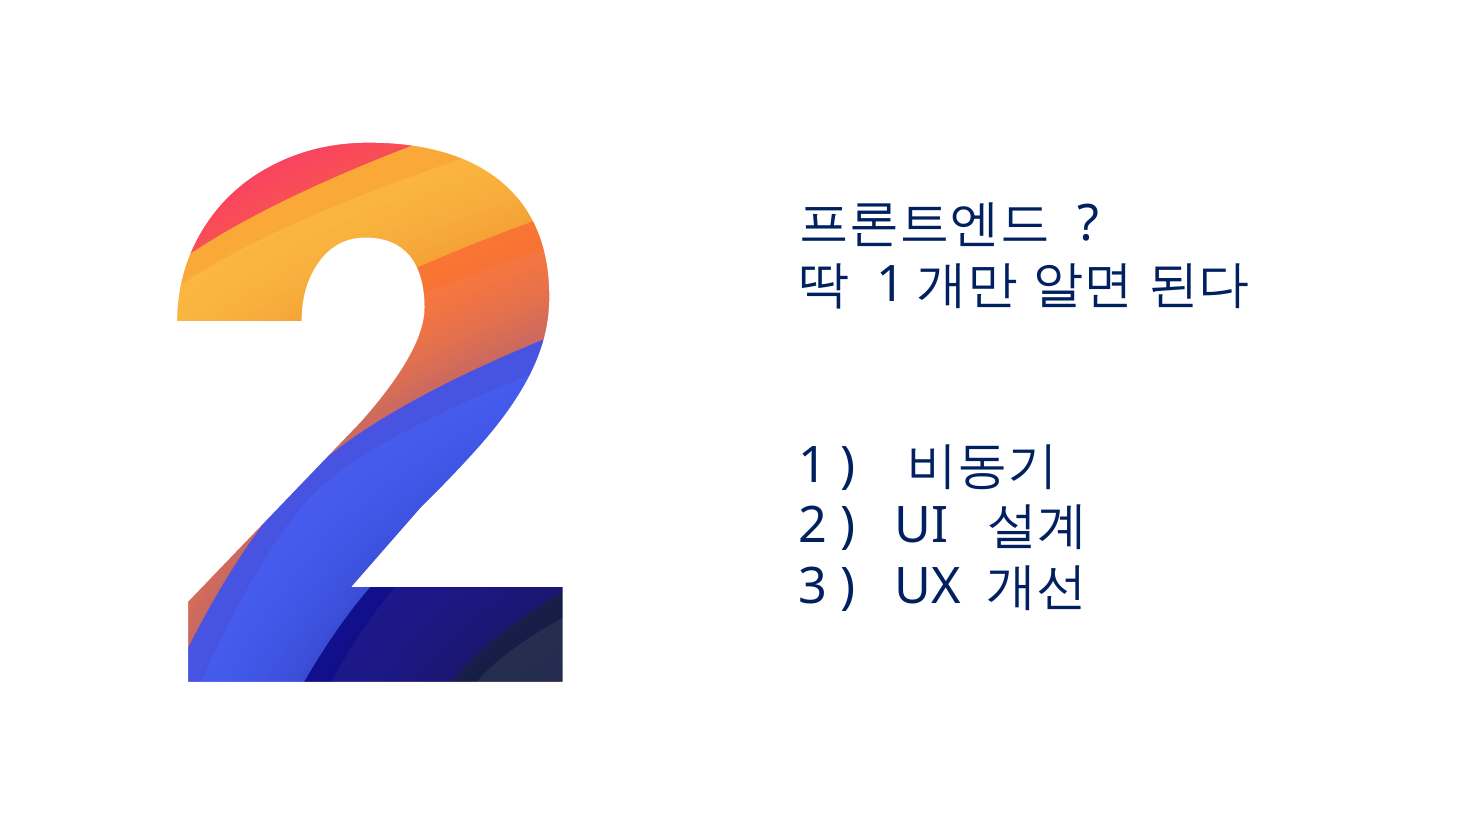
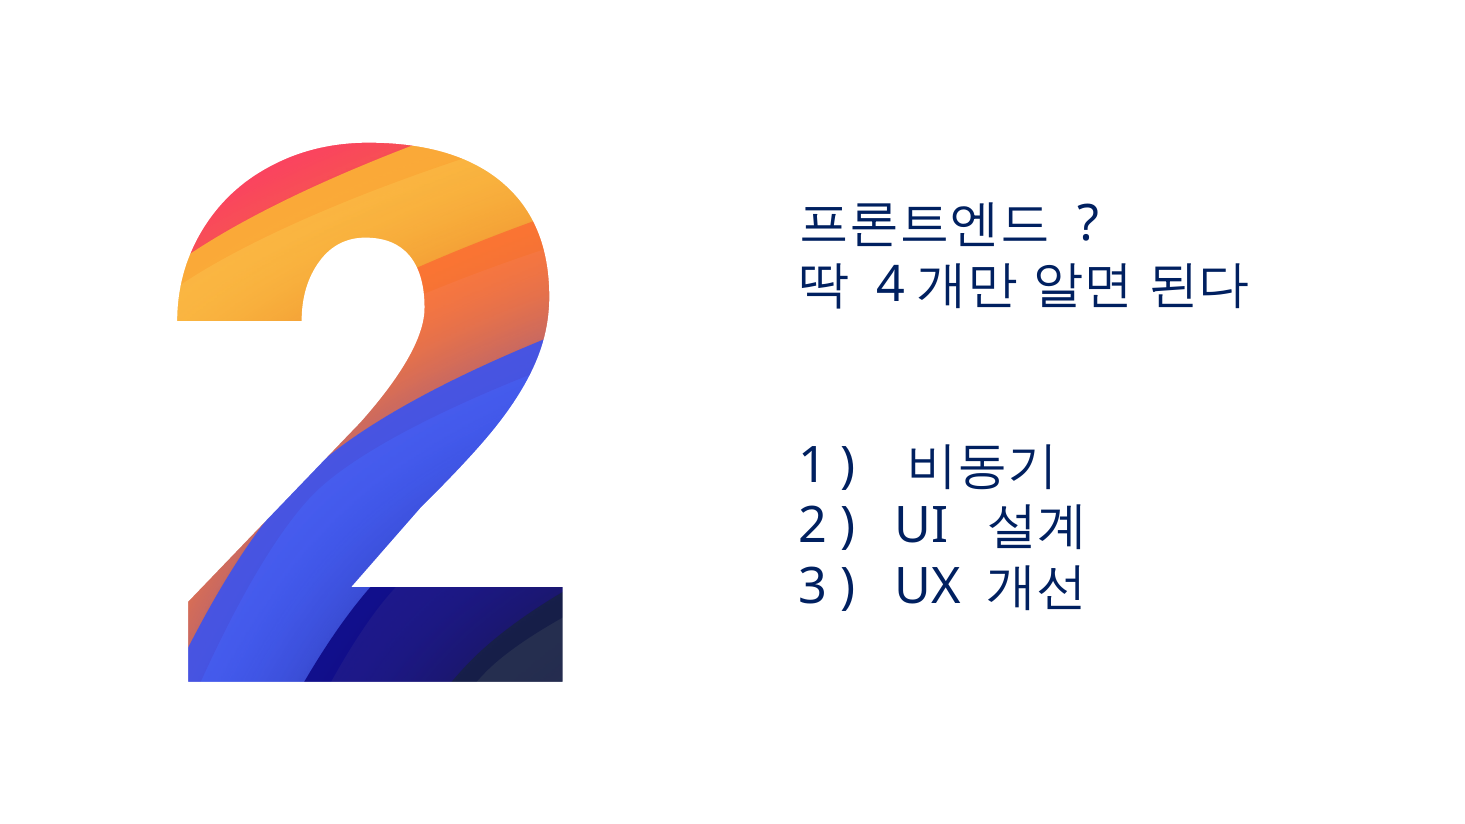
1 at (890, 284): 1 -> 4
